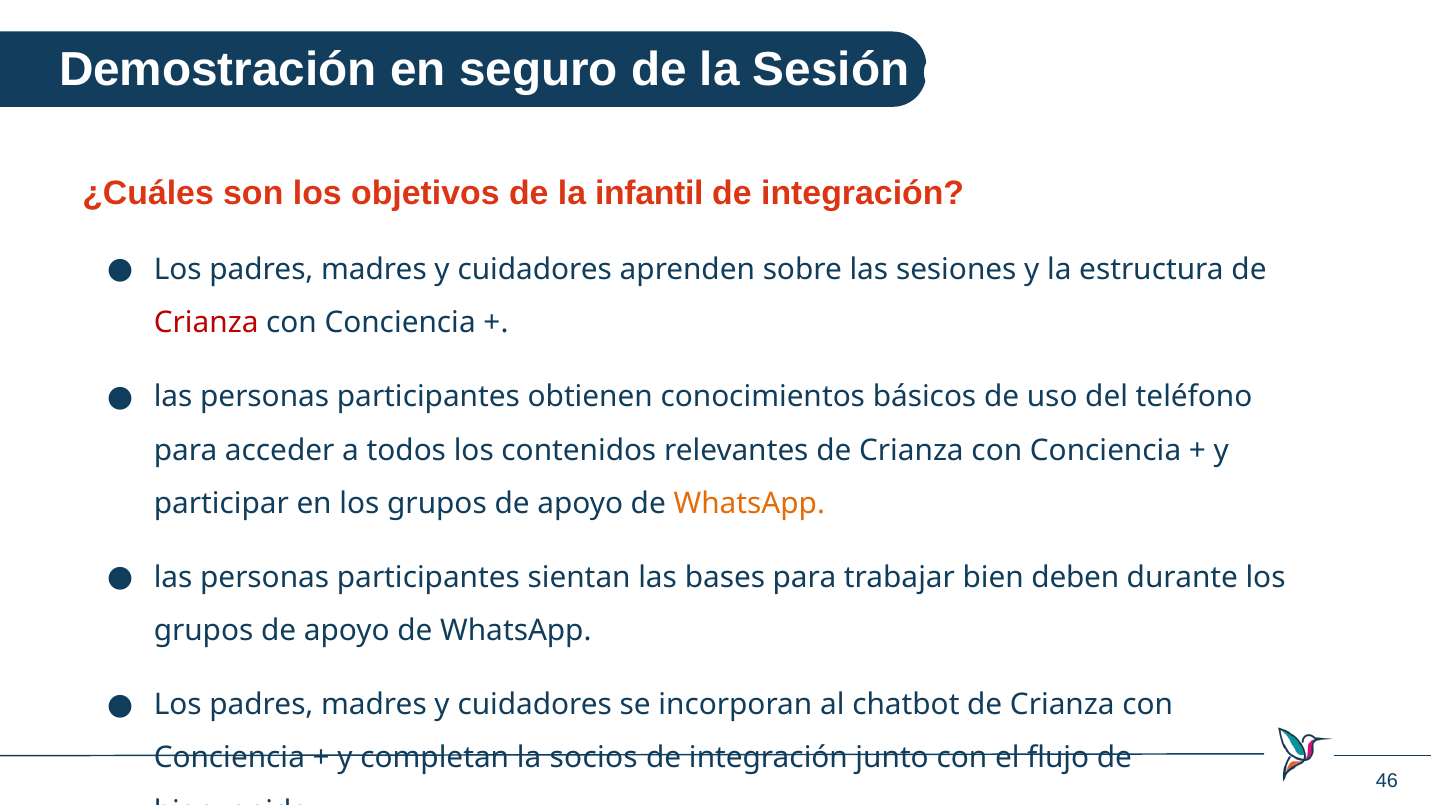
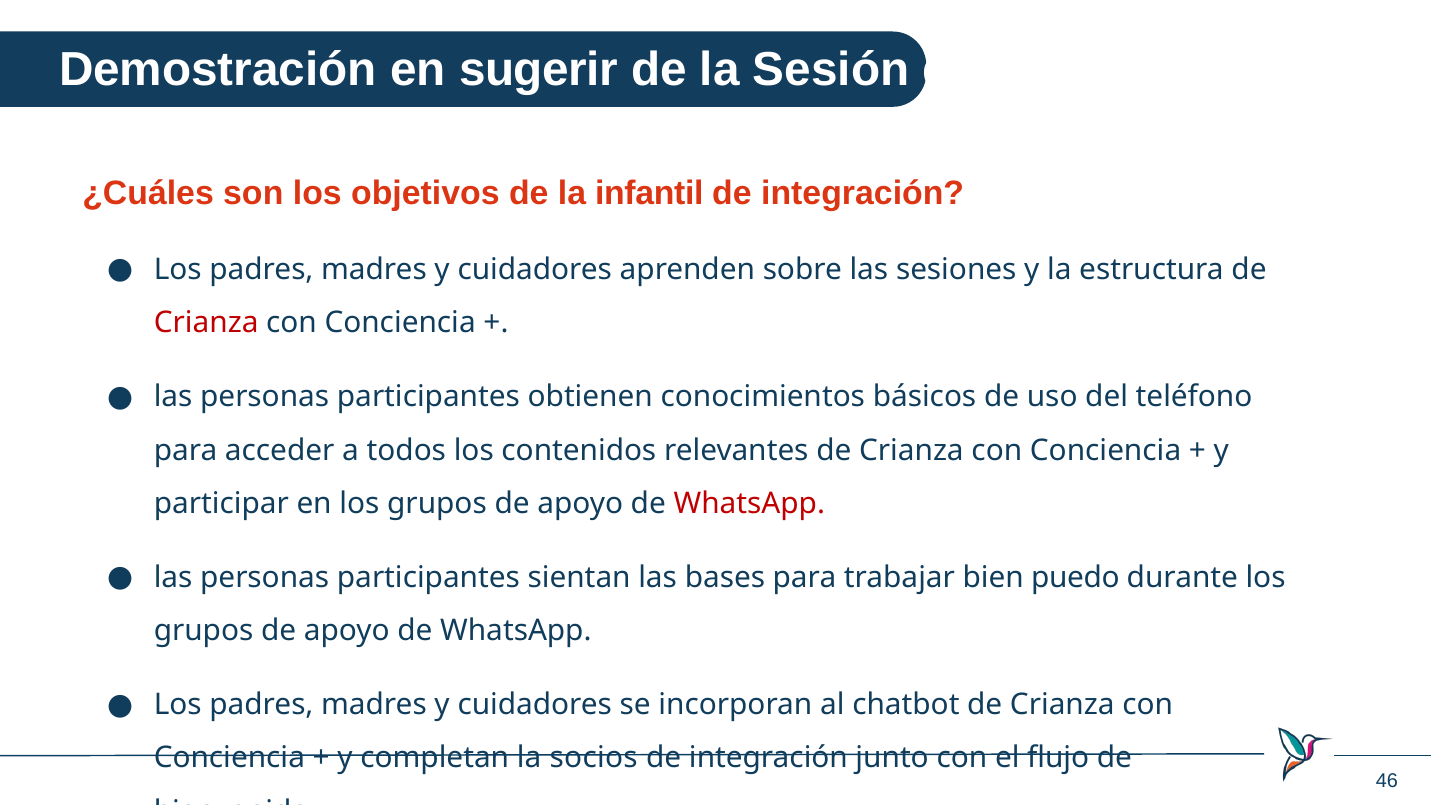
seguro: seguro -> sugerir
WhatsApp at (749, 504) colour: orange -> red
deben: deben -> puedo
